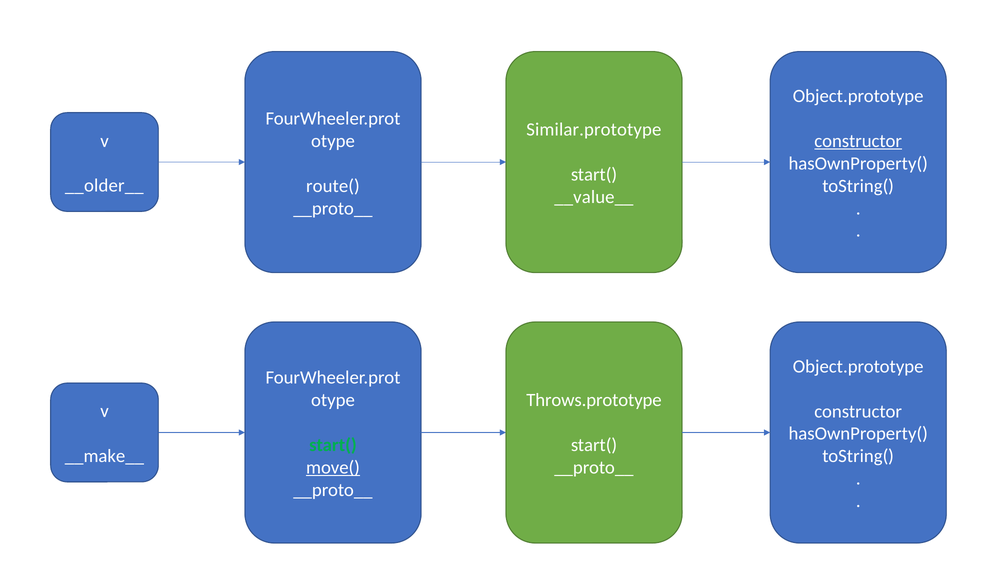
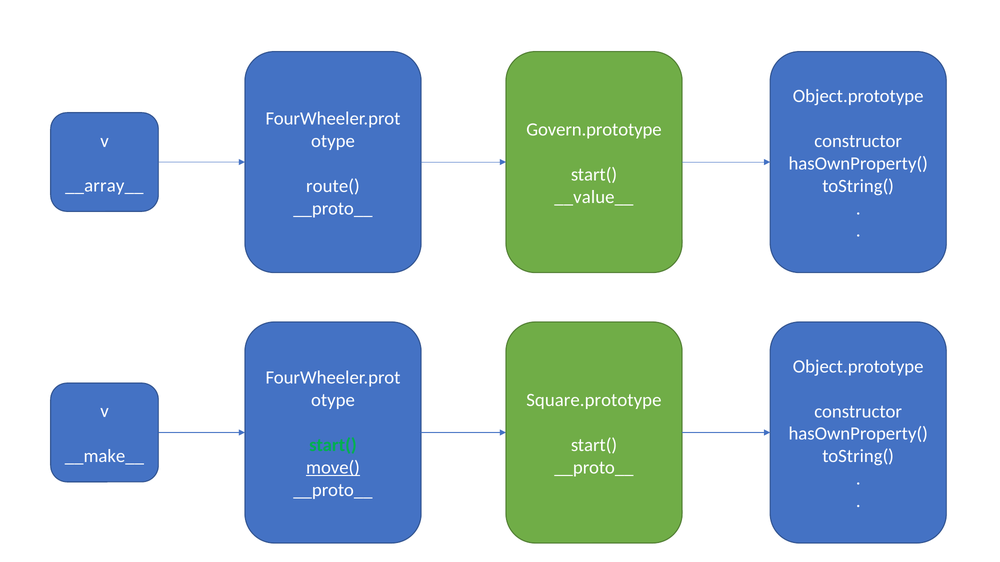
Similar.prototype: Similar.prototype -> Govern.prototype
constructor at (858, 141) underline: present -> none
__older__: __older__ -> __array__
Throws.prototype: Throws.prototype -> Square.prototype
